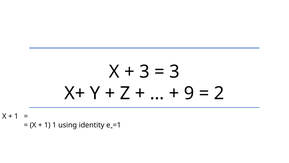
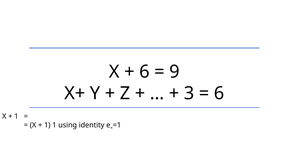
3 at (144, 71): 3 -> 6
3 at (174, 71): 3 -> 9
9: 9 -> 3
2 at (219, 93): 2 -> 6
